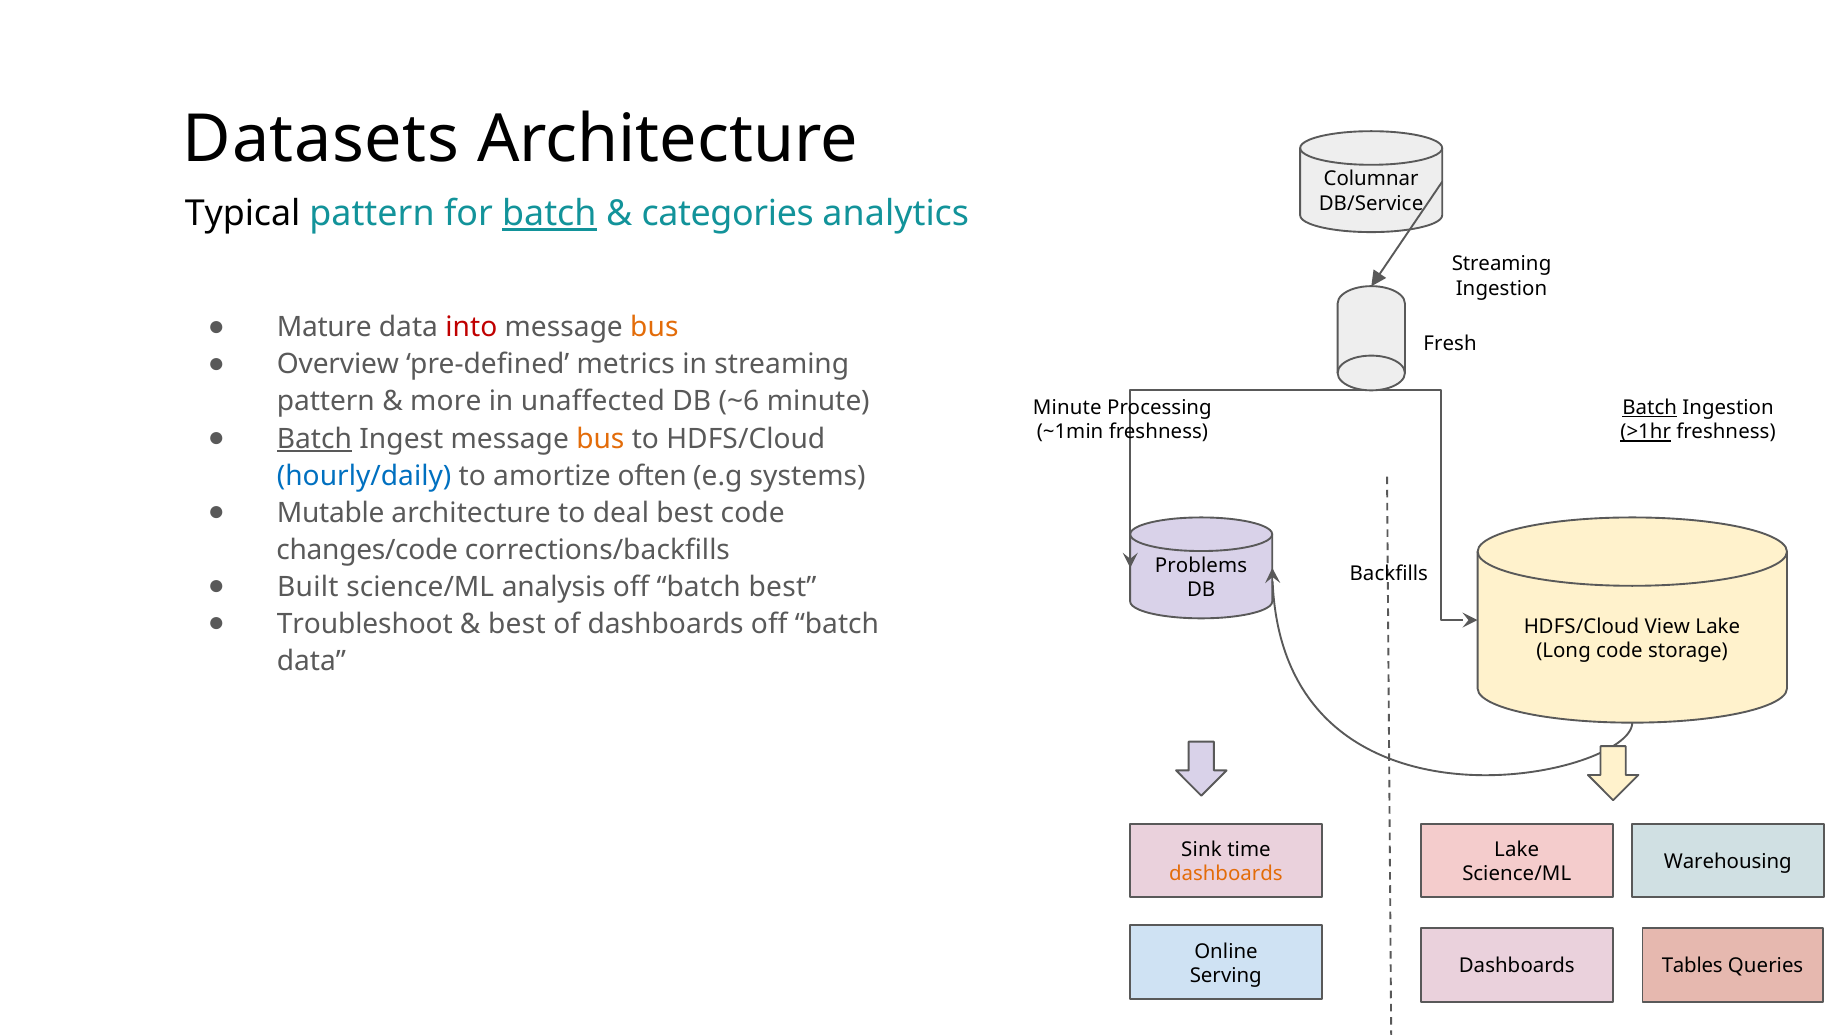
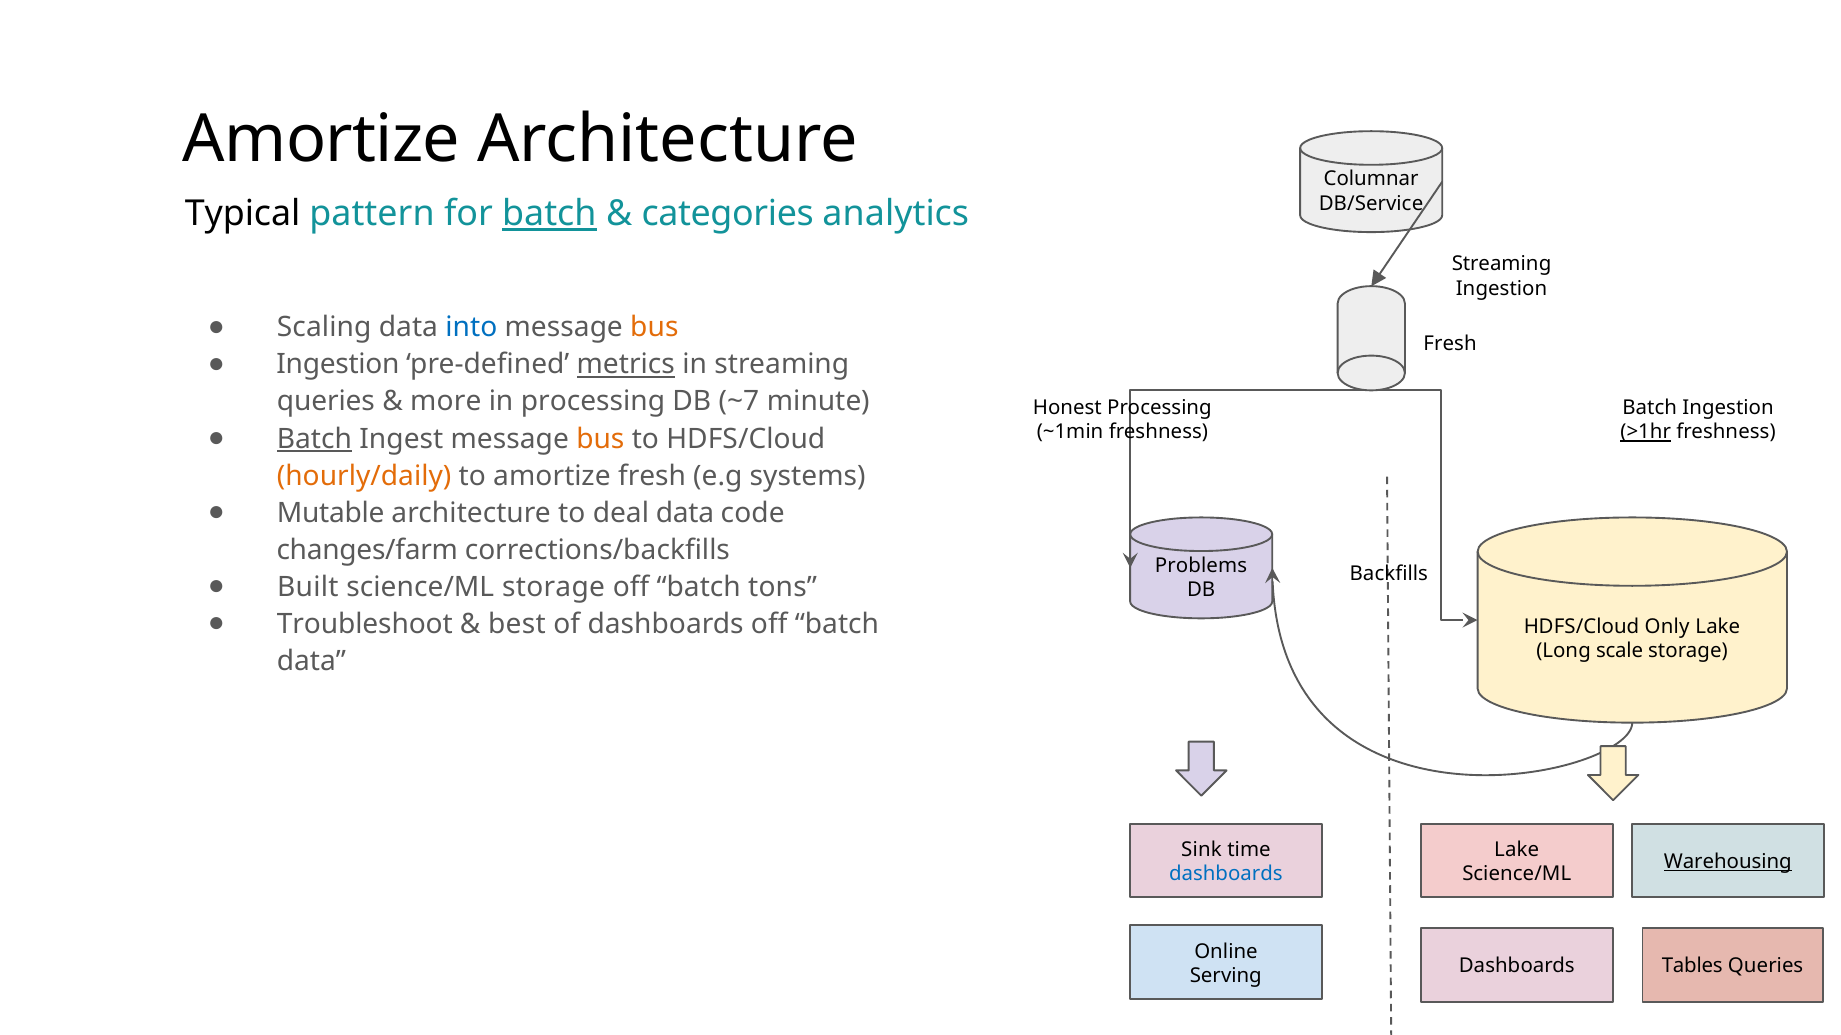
Datasets at (321, 139): Datasets -> Amortize
Mature: Mature -> Scaling
into colour: red -> blue
Overview at (338, 365): Overview -> Ingestion
metrics underline: none -> present
pattern at (326, 402): pattern -> queries
in unaffected: unaffected -> processing
~6: ~6 -> ~7
Minute at (1067, 408): Minute -> Honest
Batch at (1650, 408) underline: present -> none
hourly/daily colour: blue -> orange
amortize often: often -> fresh
deal best: best -> data
changes/code: changes/code -> changes/farm
science/ML analysis: analysis -> storage
batch best: best -> tons
View: View -> Only
Long code: code -> scale
Warehousing underline: none -> present
dashboards at (1226, 875) colour: orange -> blue
